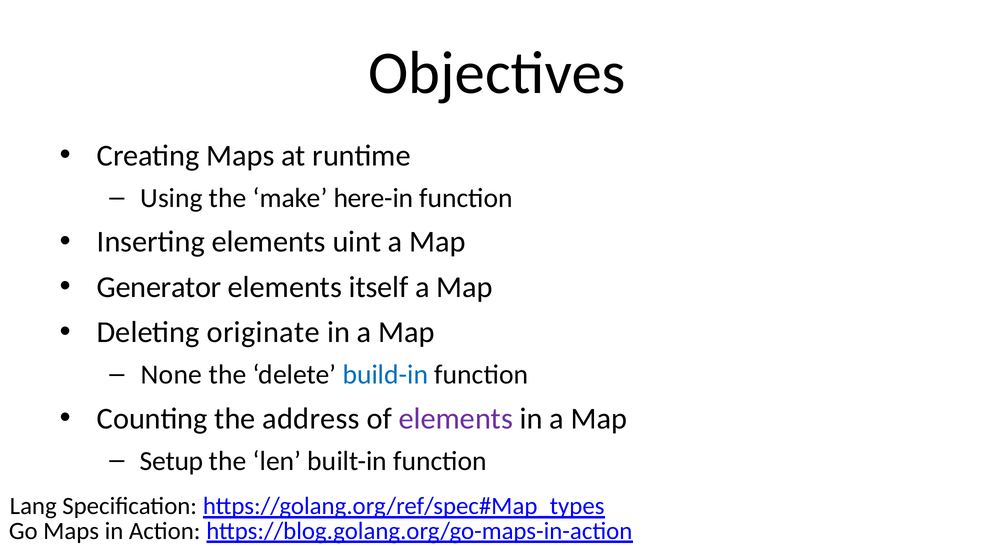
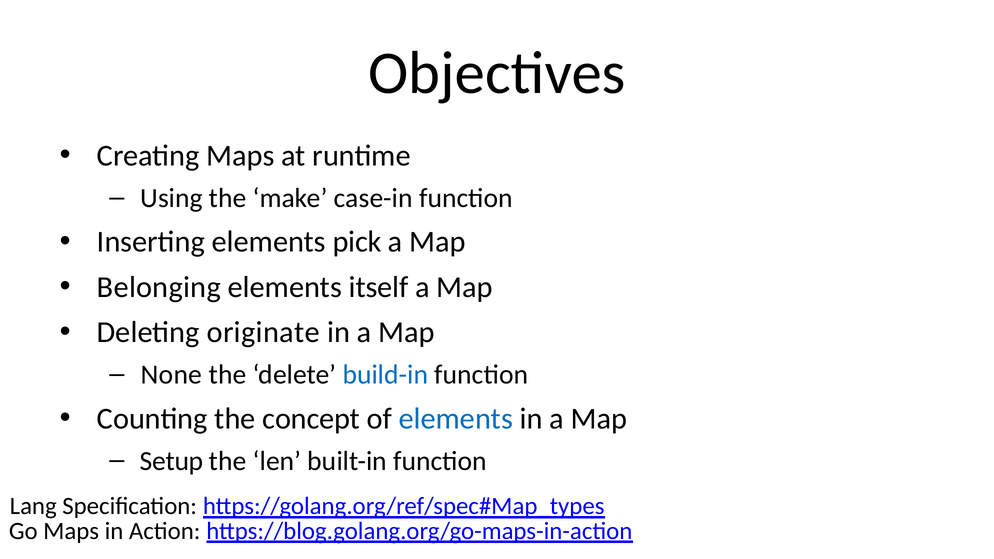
here-in: here-in -> case-in
uint: uint -> pick
Generator: Generator -> Belonging
address: address -> concept
elements at (456, 419) colour: purple -> blue
